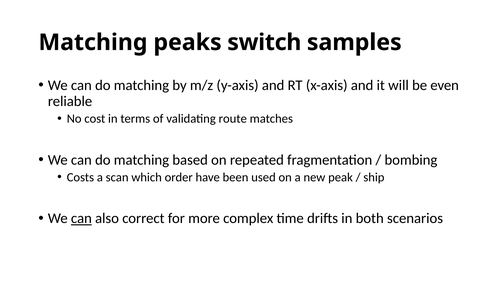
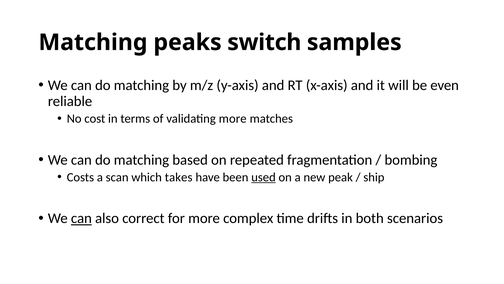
validating route: route -> more
order: order -> takes
used underline: none -> present
